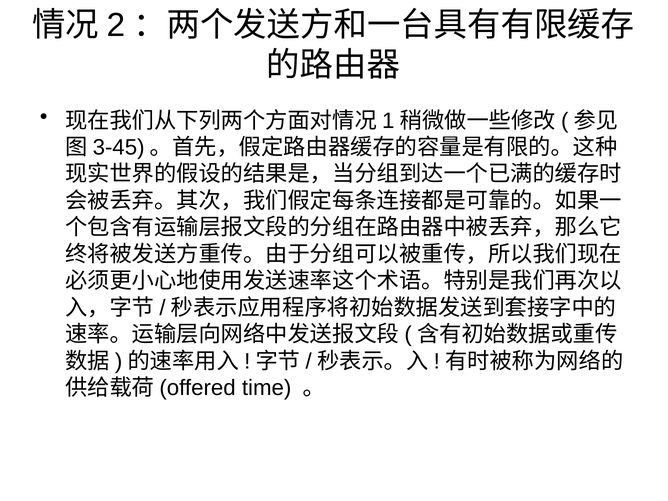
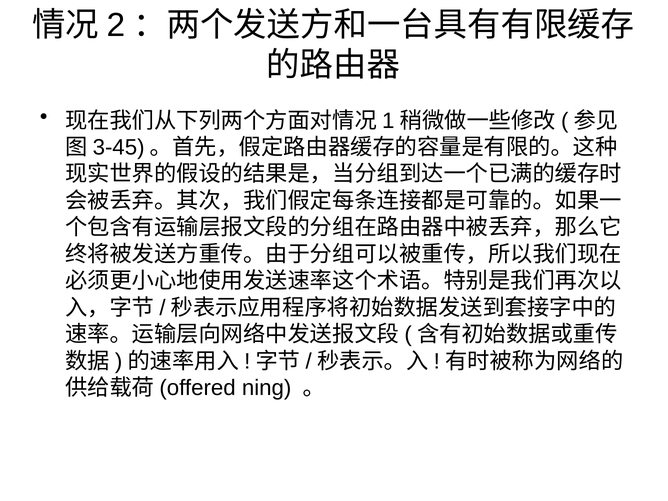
time: time -> ning
